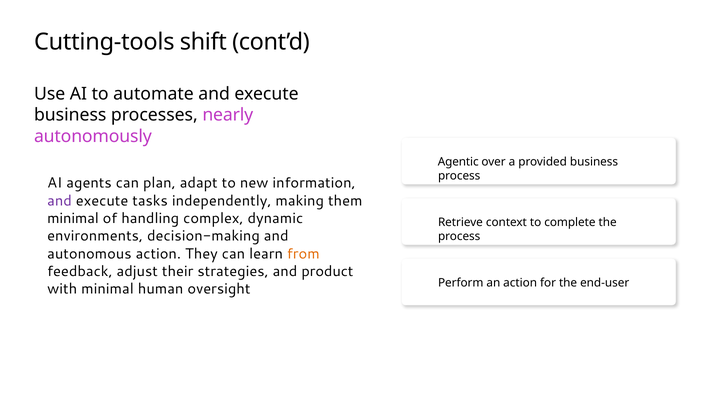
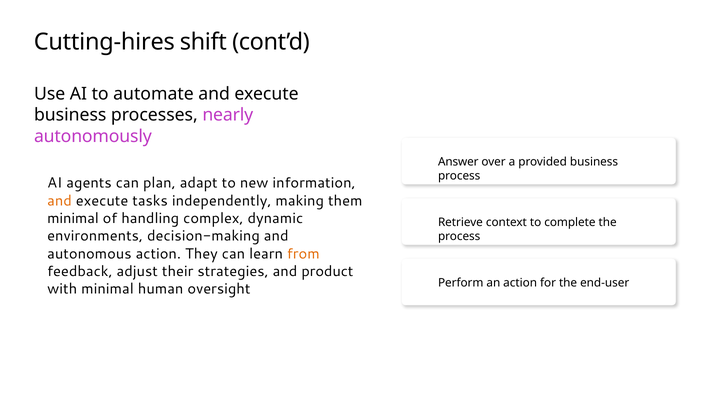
Cutting-tools: Cutting-tools -> Cutting-hires
Agentic: Agentic -> Answer
and at (60, 201) colour: purple -> orange
